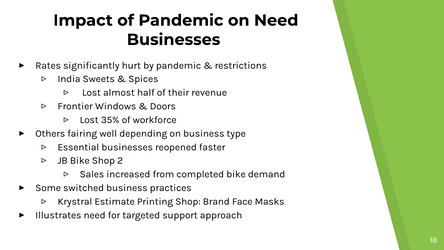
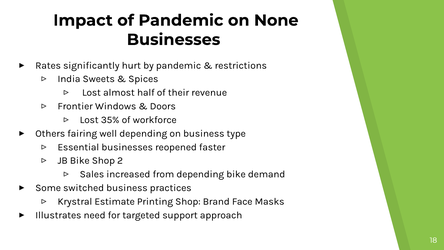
on Need: Need -> None
from completed: completed -> depending
